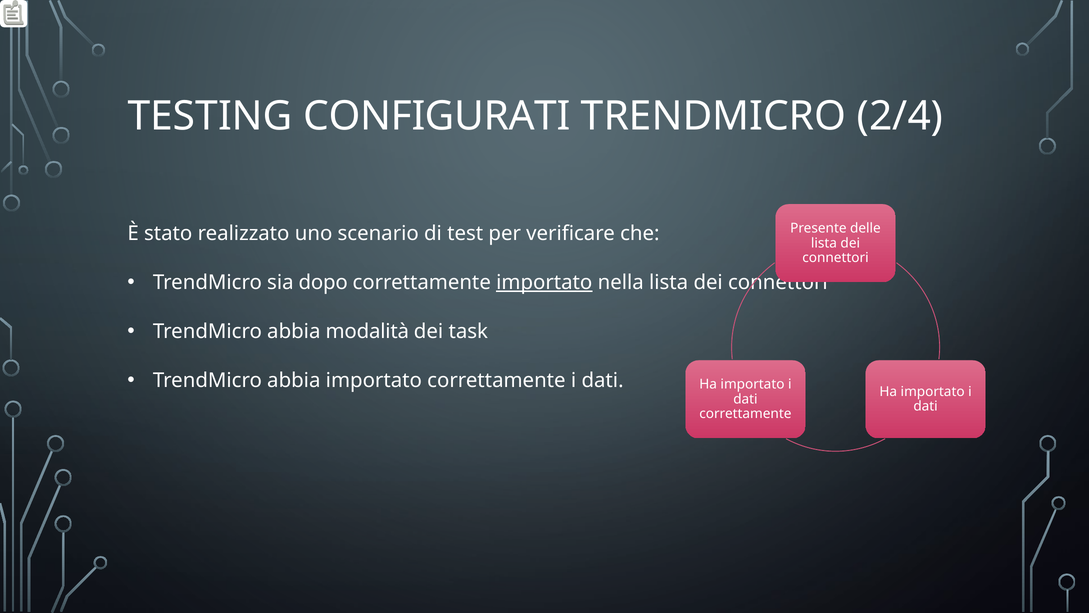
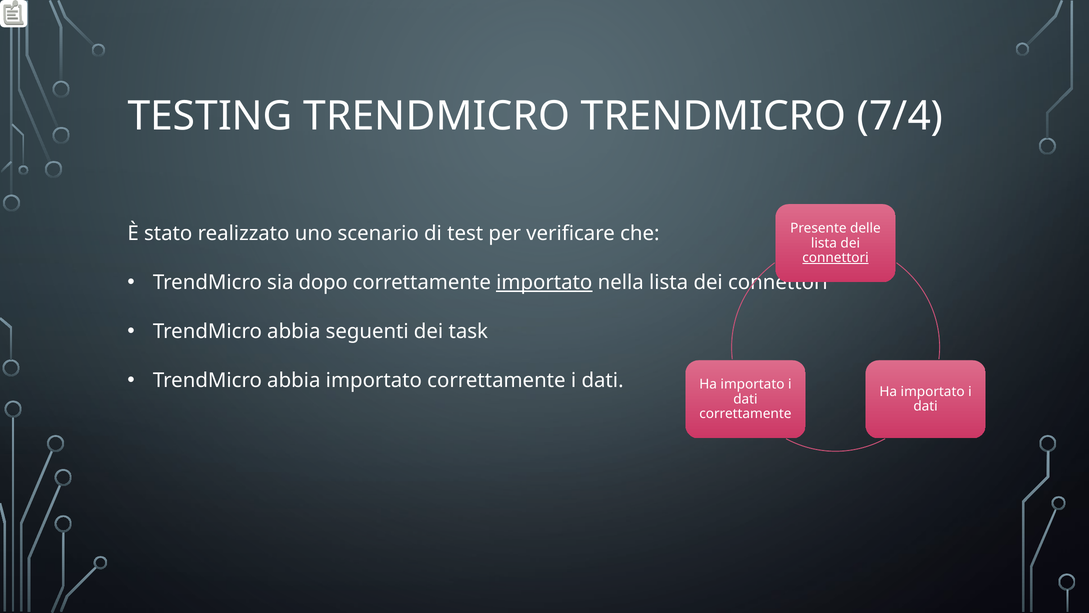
TESTING CONFIGURATI: CONFIGURATI -> TRENDMICRO
2/4: 2/4 -> 7/4
connettori at (835, 258) underline: none -> present
modalità: modalità -> seguenti
